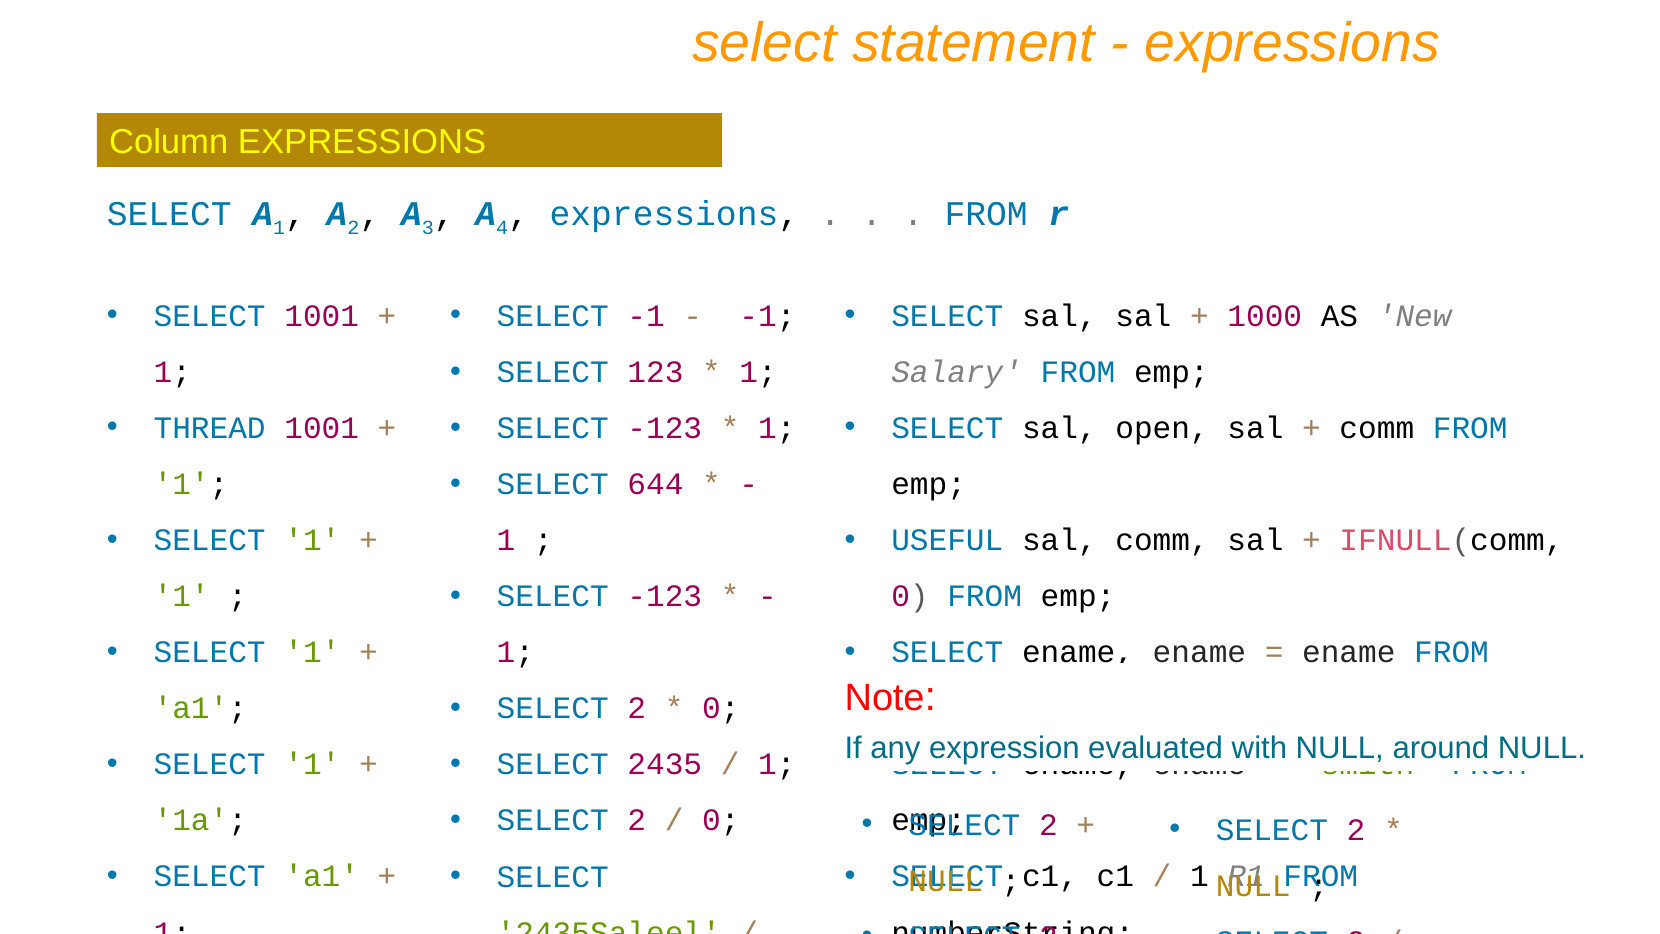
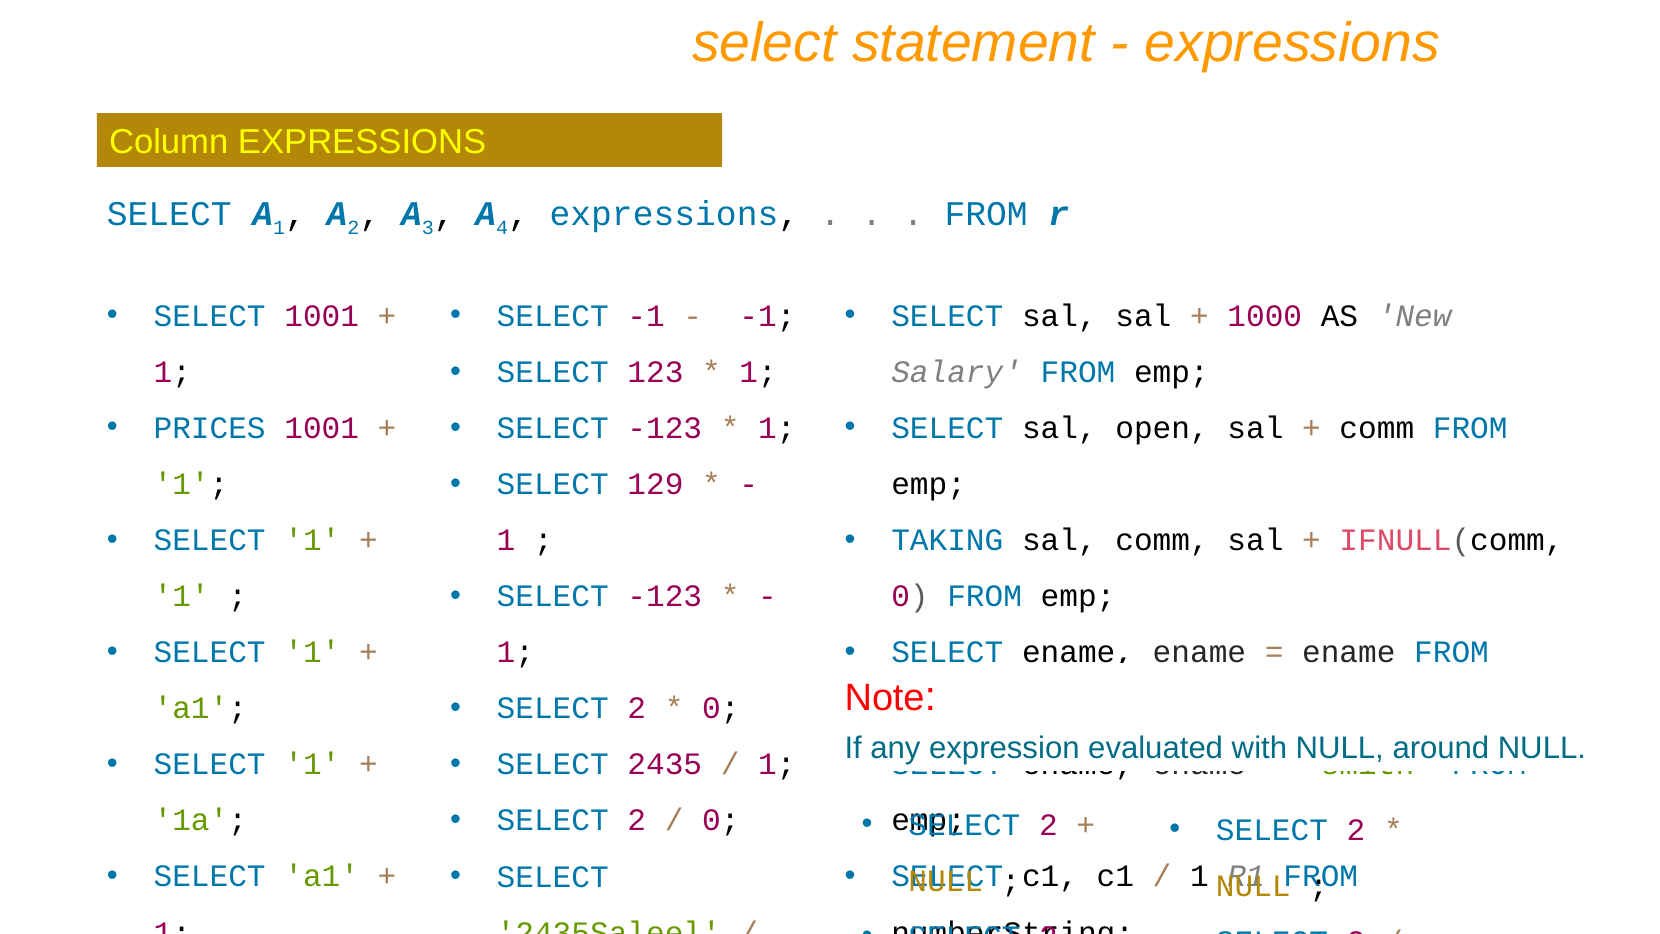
THREAD: THREAD -> PRICES
644: 644 -> 129
USEFUL: USEFUL -> TAKING
